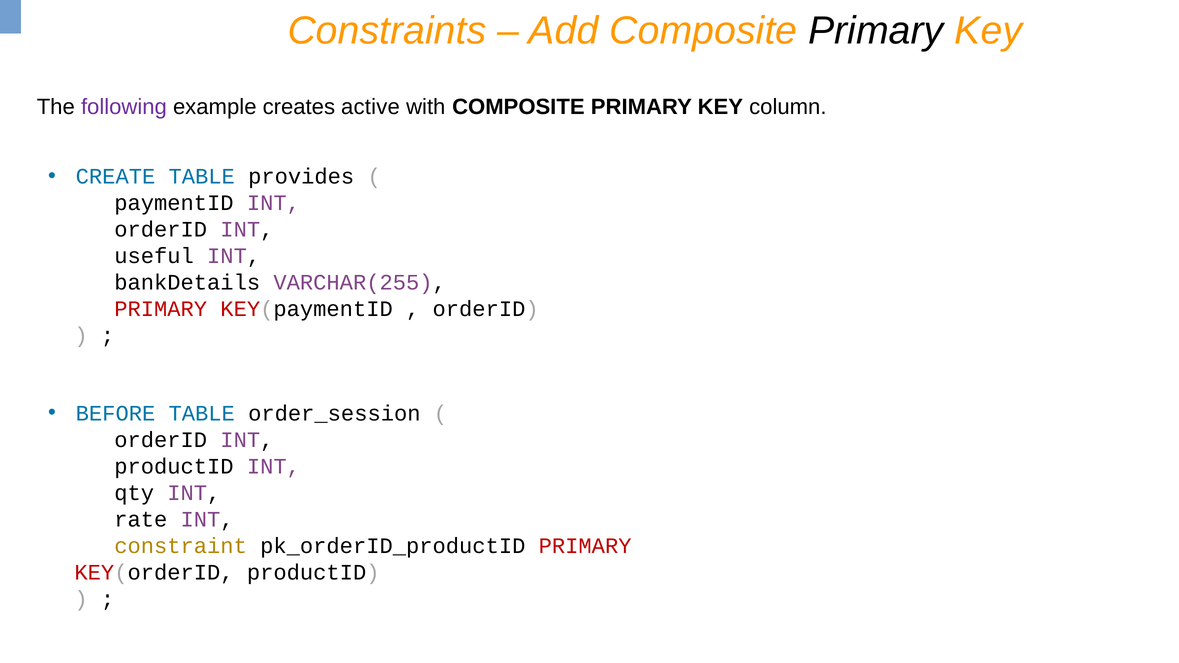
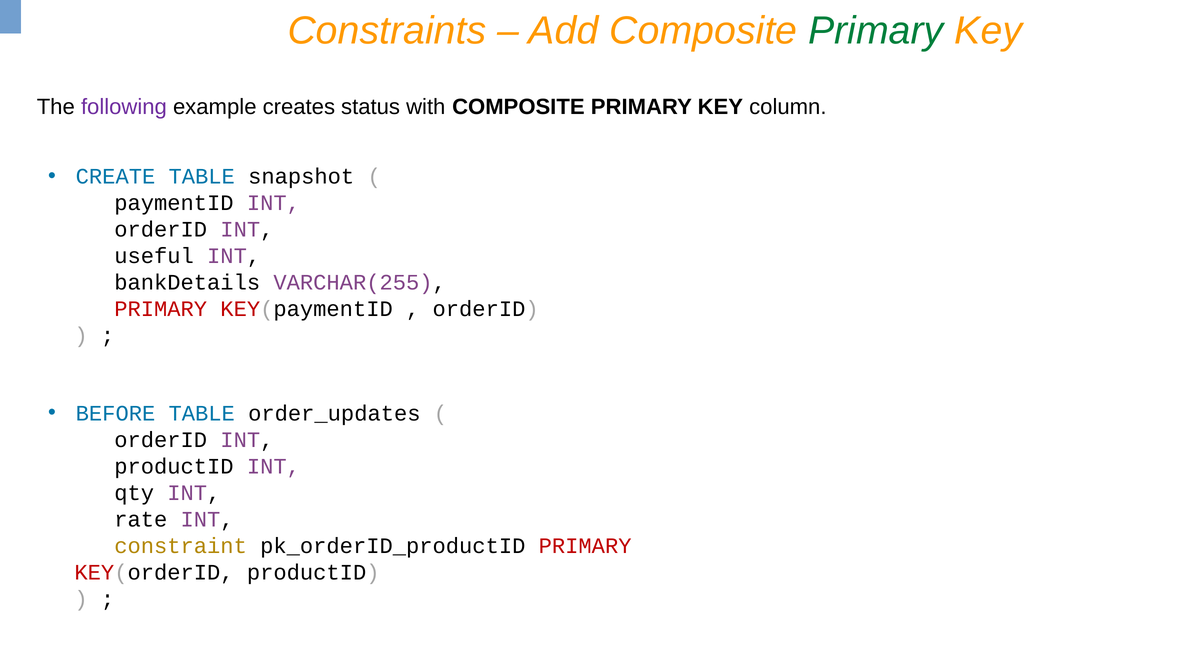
Primary at (876, 31) colour: black -> green
active: active -> status
provides: provides -> snapshot
order_session: order_session -> order_updates
